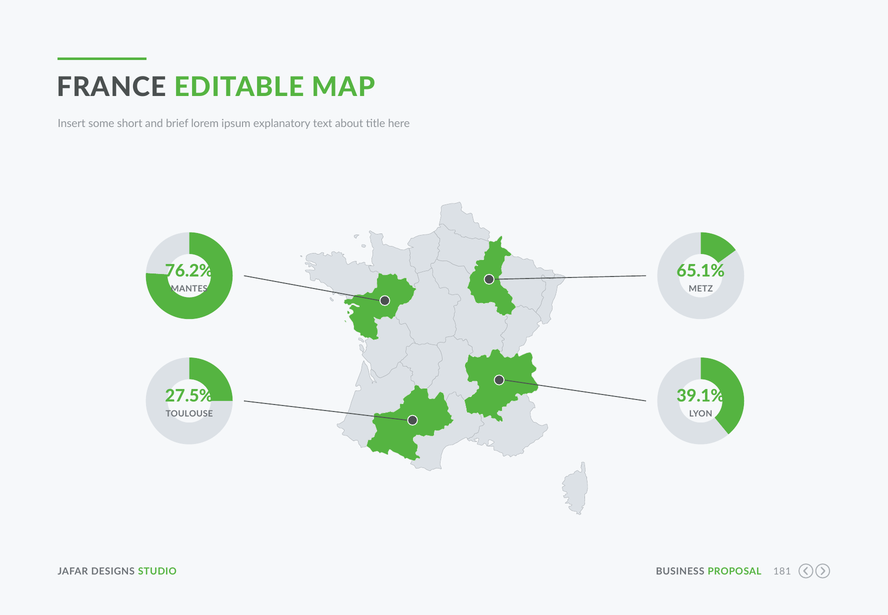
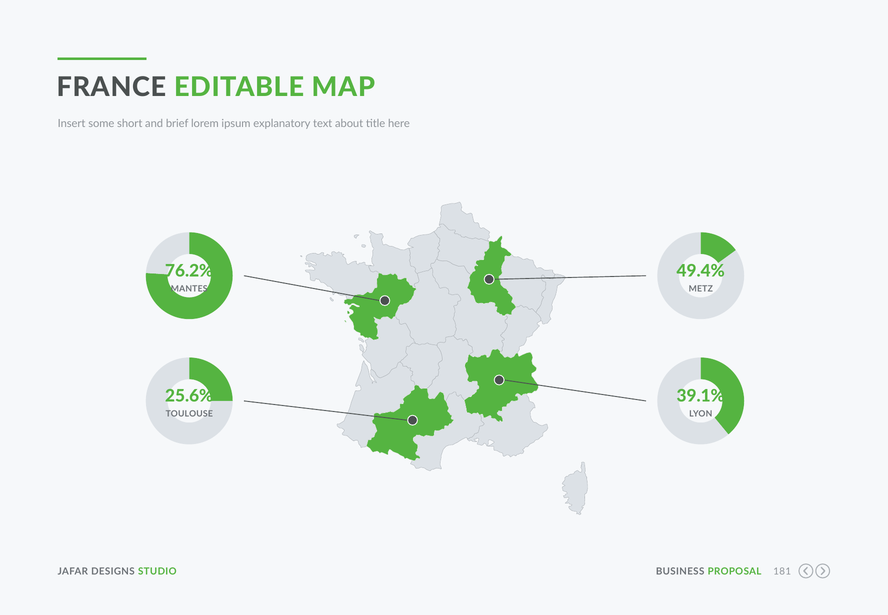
65.1%: 65.1% -> 49.4%
27.5%: 27.5% -> 25.6%
